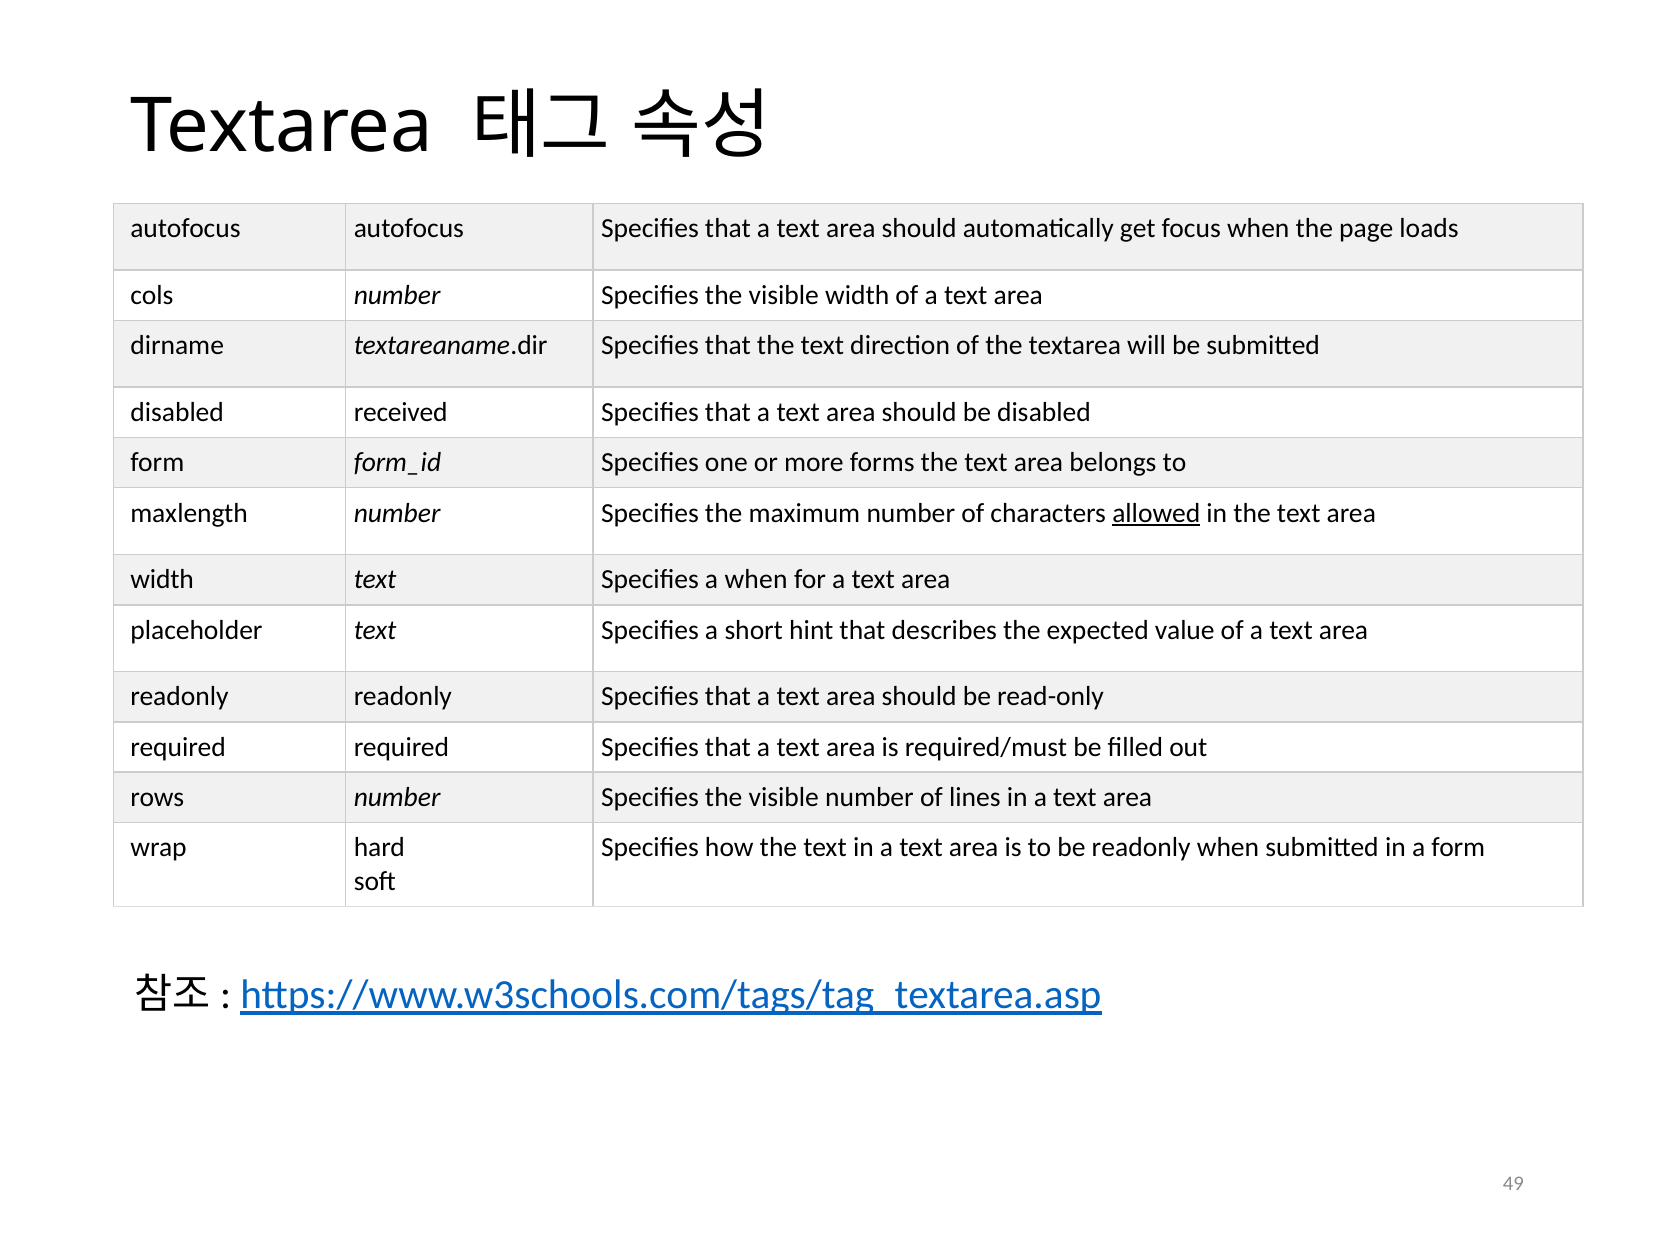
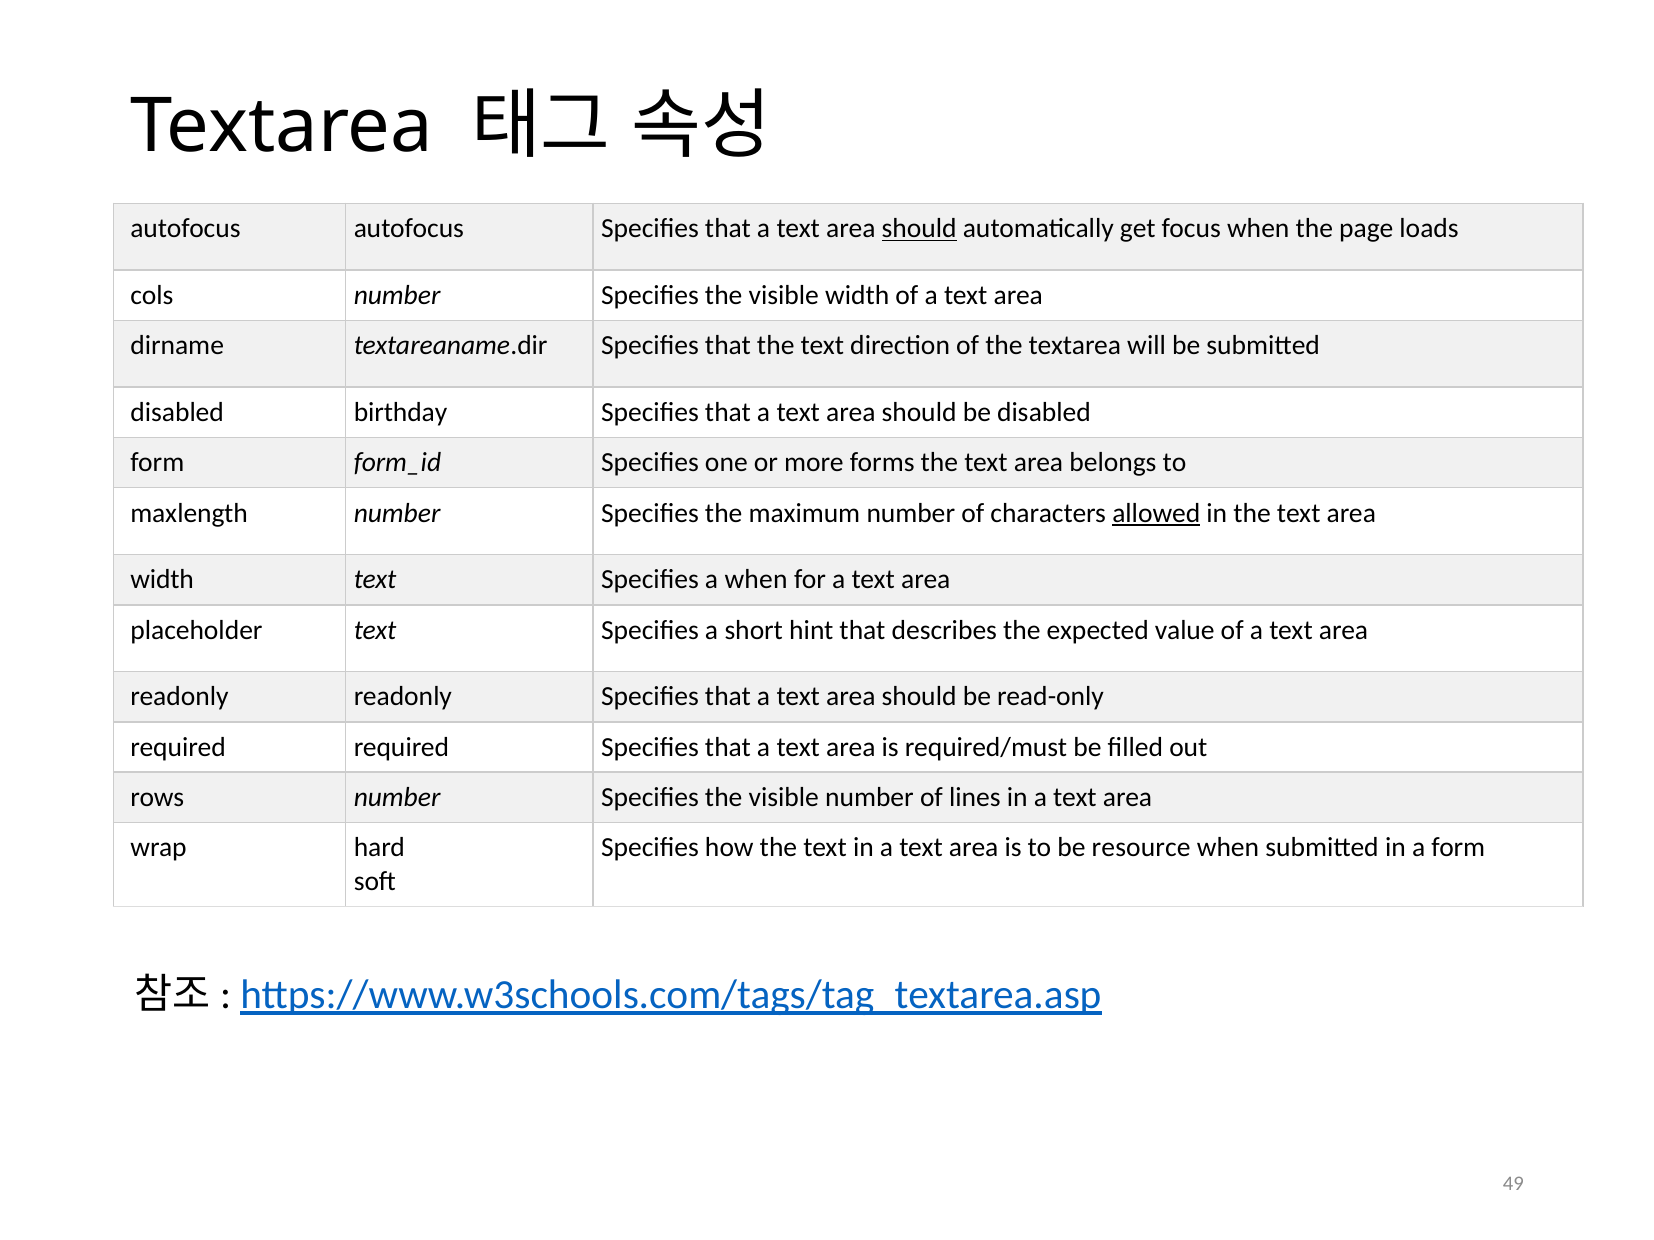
should at (919, 229) underline: none -> present
received: received -> birthday
be readonly: readonly -> resource
